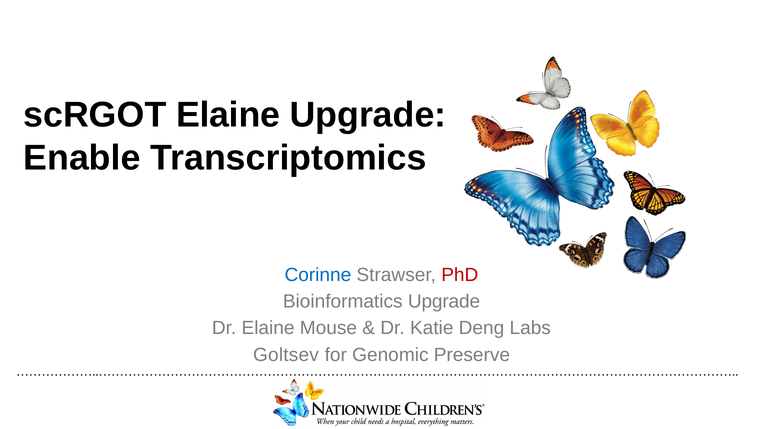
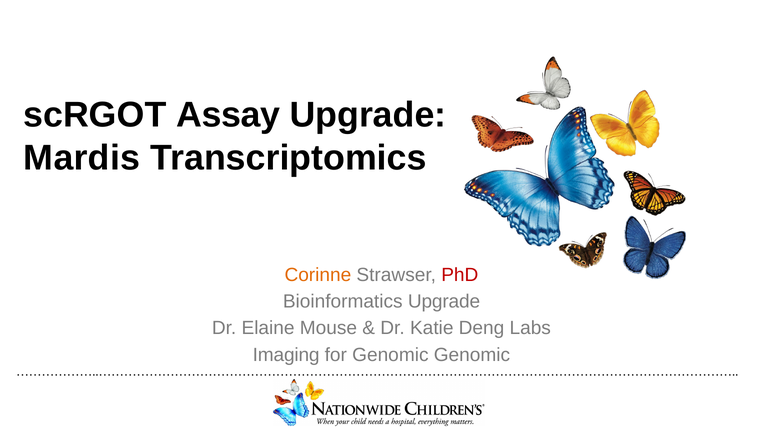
scRGOT Elaine: Elaine -> Assay
Enable: Enable -> Mardis
Corinne colour: blue -> orange
Goltsev: Goltsev -> Imaging
Genomic Preserve: Preserve -> Genomic
